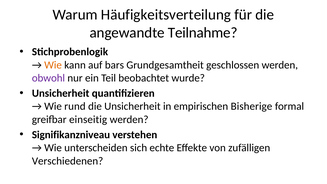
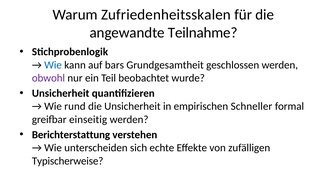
Häufigkeitsverteilung: Häufigkeitsverteilung -> Zufriedenheitsskalen
Wie at (53, 65) colour: orange -> blue
Bisherige: Bisherige -> Schneller
Signifikanzniveau: Signifikanzniveau -> Berichterstattung
Verschiedenen: Verschiedenen -> Typischerweise
